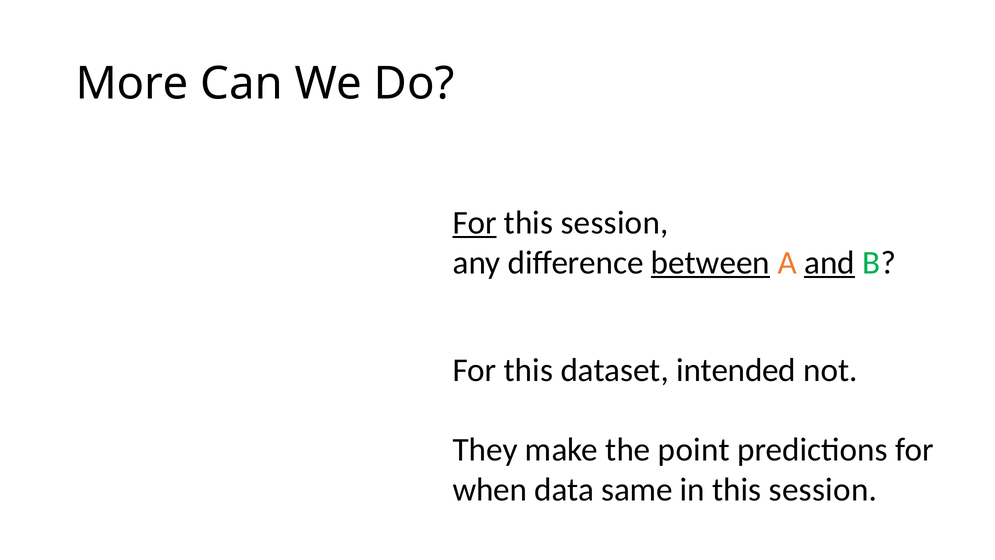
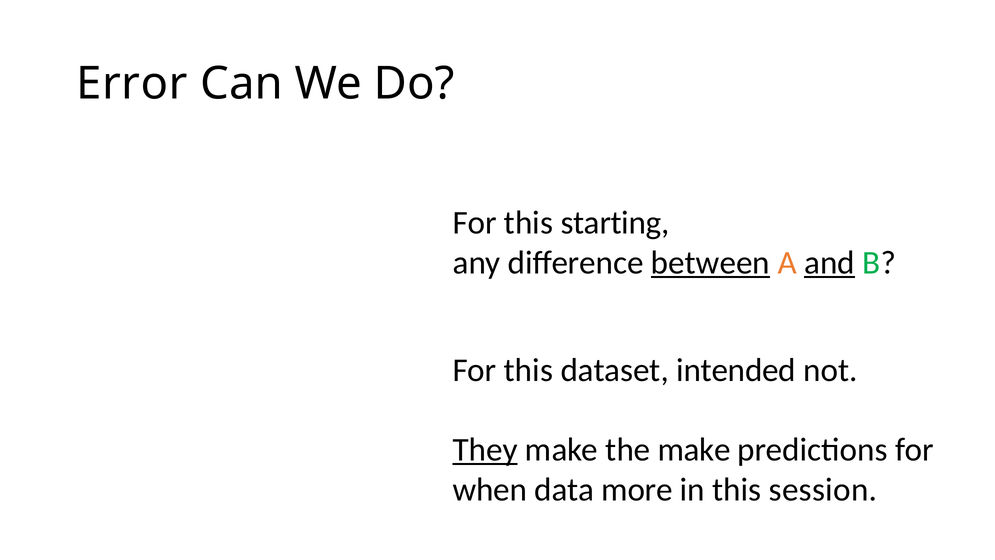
More: More -> Error
For at (475, 223) underline: present -> none
session at (615, 223): session -> starting
They underline: none -> present
the point: point -> make
same: same -> more
